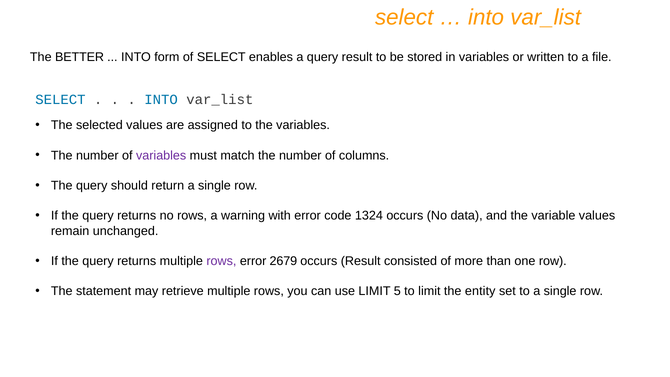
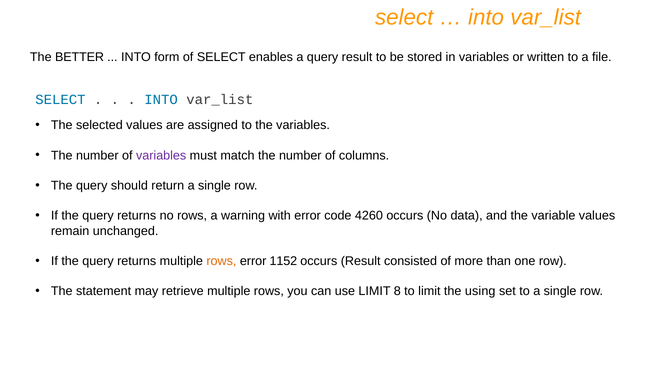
1324: 1324 -> 4260
rows at (221, 261) colour: purple -> orange
2679: 2679 -> 1152
5: 5 -> 8
entity: entity -> using
